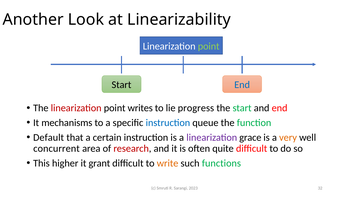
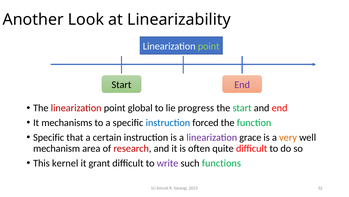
End at (242, 85) colour: blue -> purple
writes: writes -> global
queue: queue -> forced
Default at (49, 137): Default -> Specific
concurrent: concurrent -> mechanism
higher: higher -> kernel
write colour: orange -> purple
